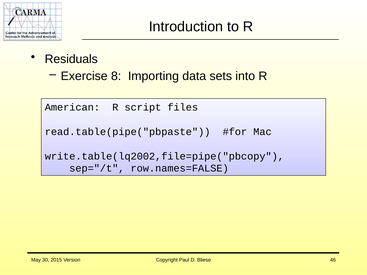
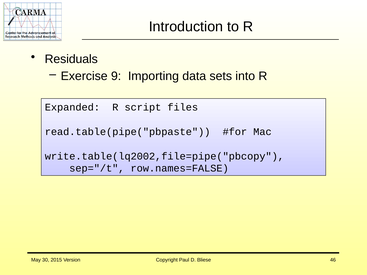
8: 8 -> 9
American: American -> Expanded
